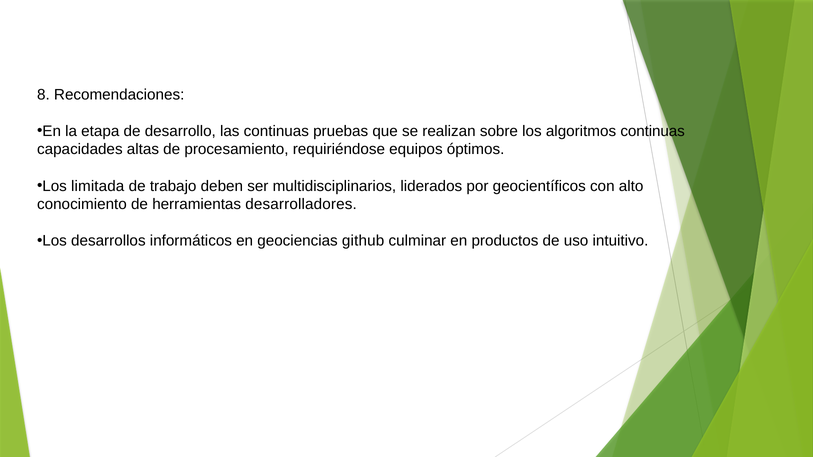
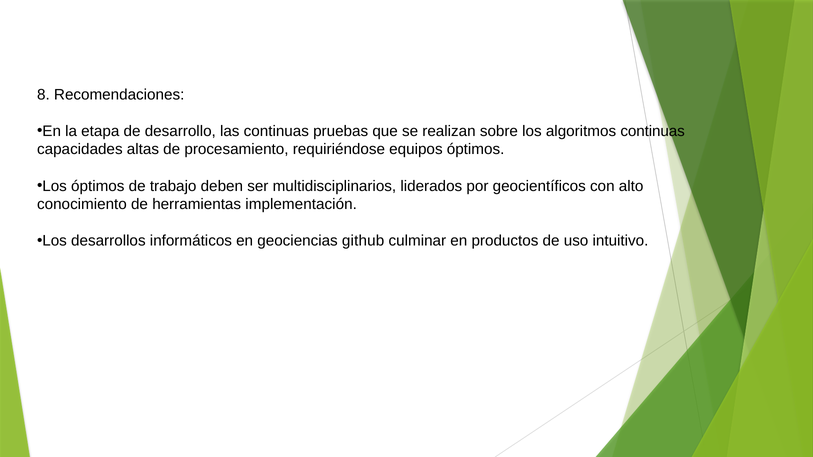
Los limitada: limitada -> óptimos
desarrolladores: desarrolladores -> implementación
